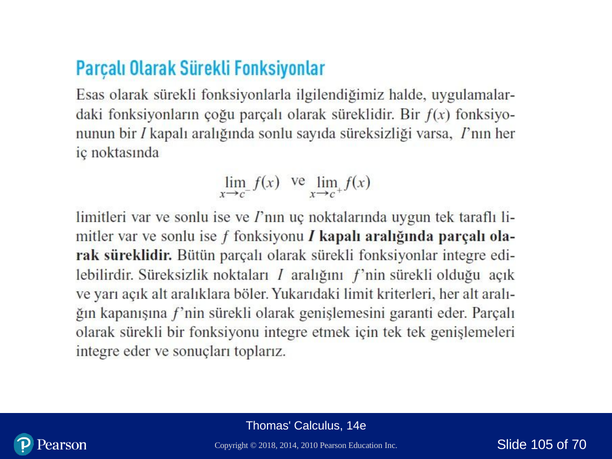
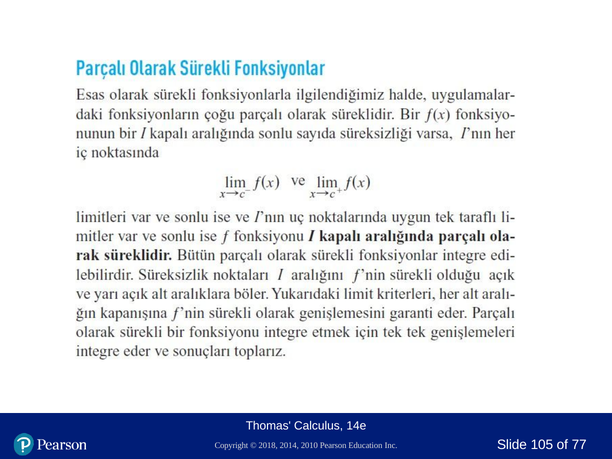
70: 70 -> 77
